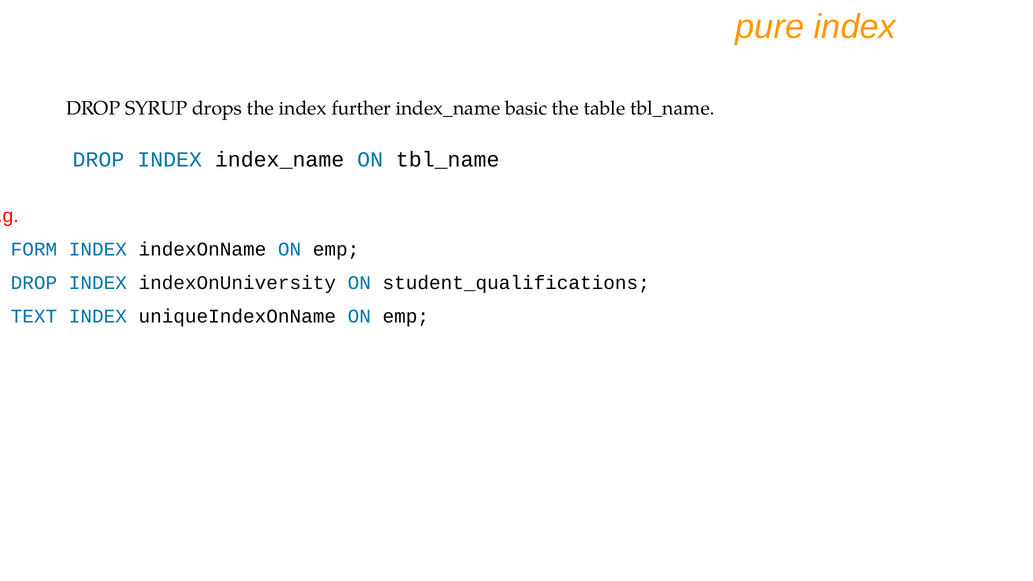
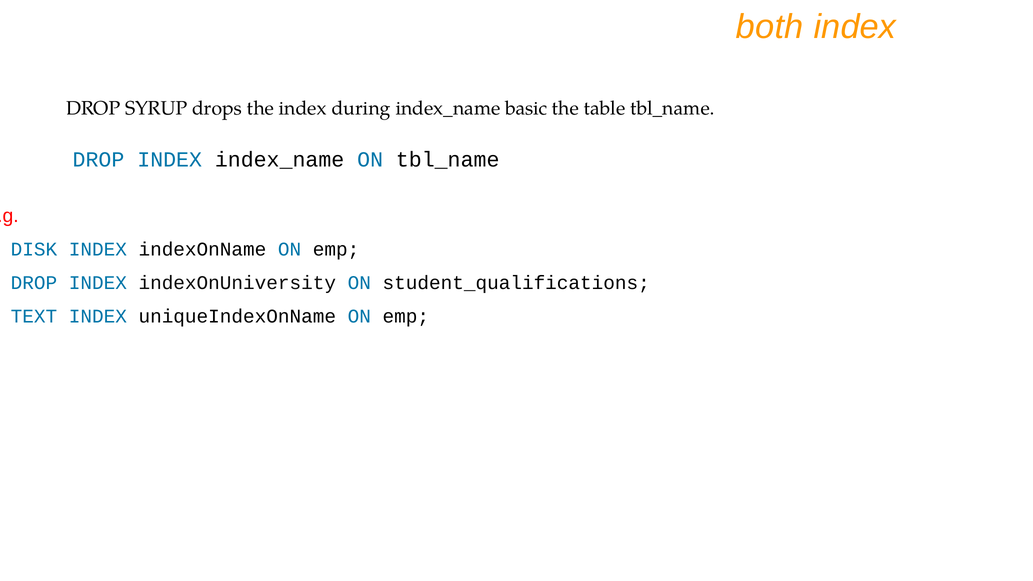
pure: pure -> both
further: further -> during
FORM: FORM -> DISK
